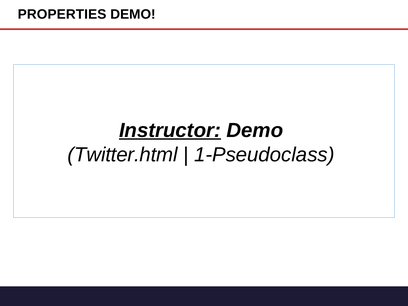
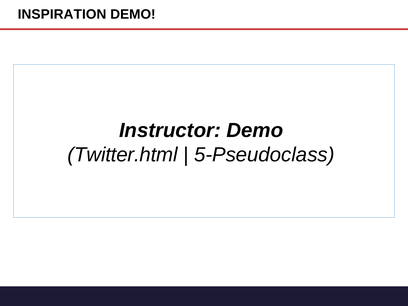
PROPERTIES: PROPERTIES -> INSPIRATION
Instructor underline: present -> none
1-Pseudoclass: 1-Pseudoclass -> 5-Pseudoclass
